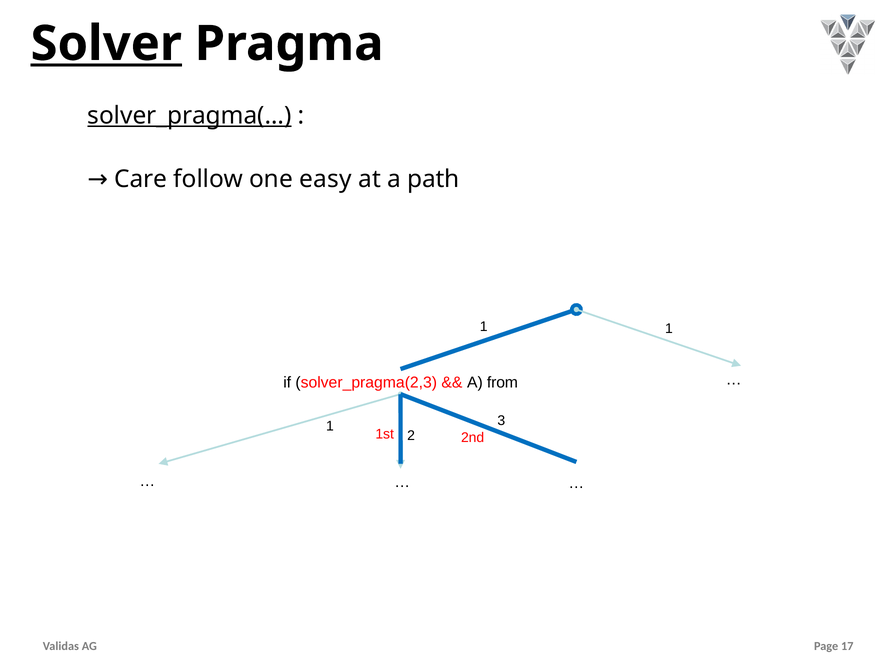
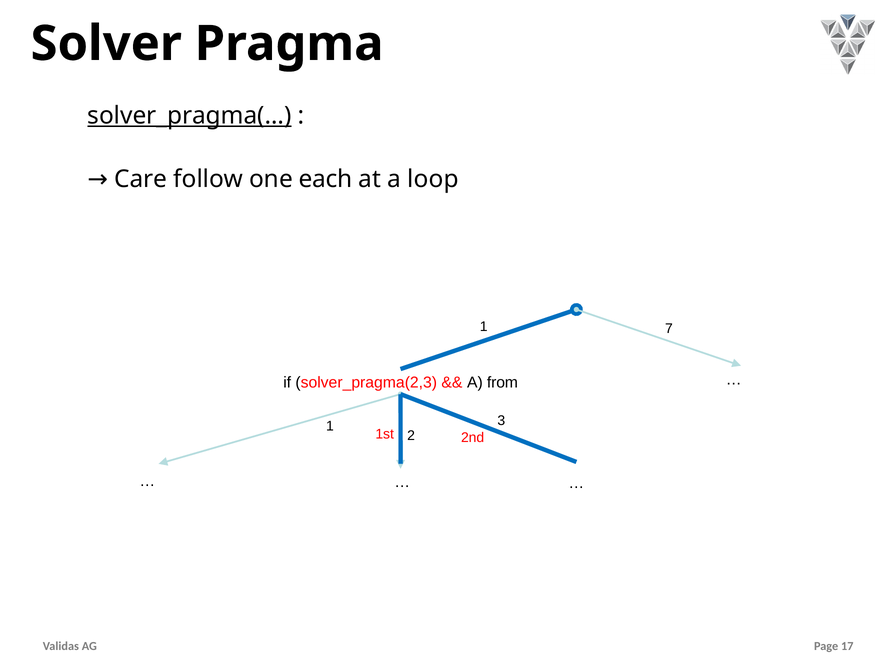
Solver underline: present -> none
easy: easy -> each
path: path -> loop
1 at (669, 328): 1 -> 7
